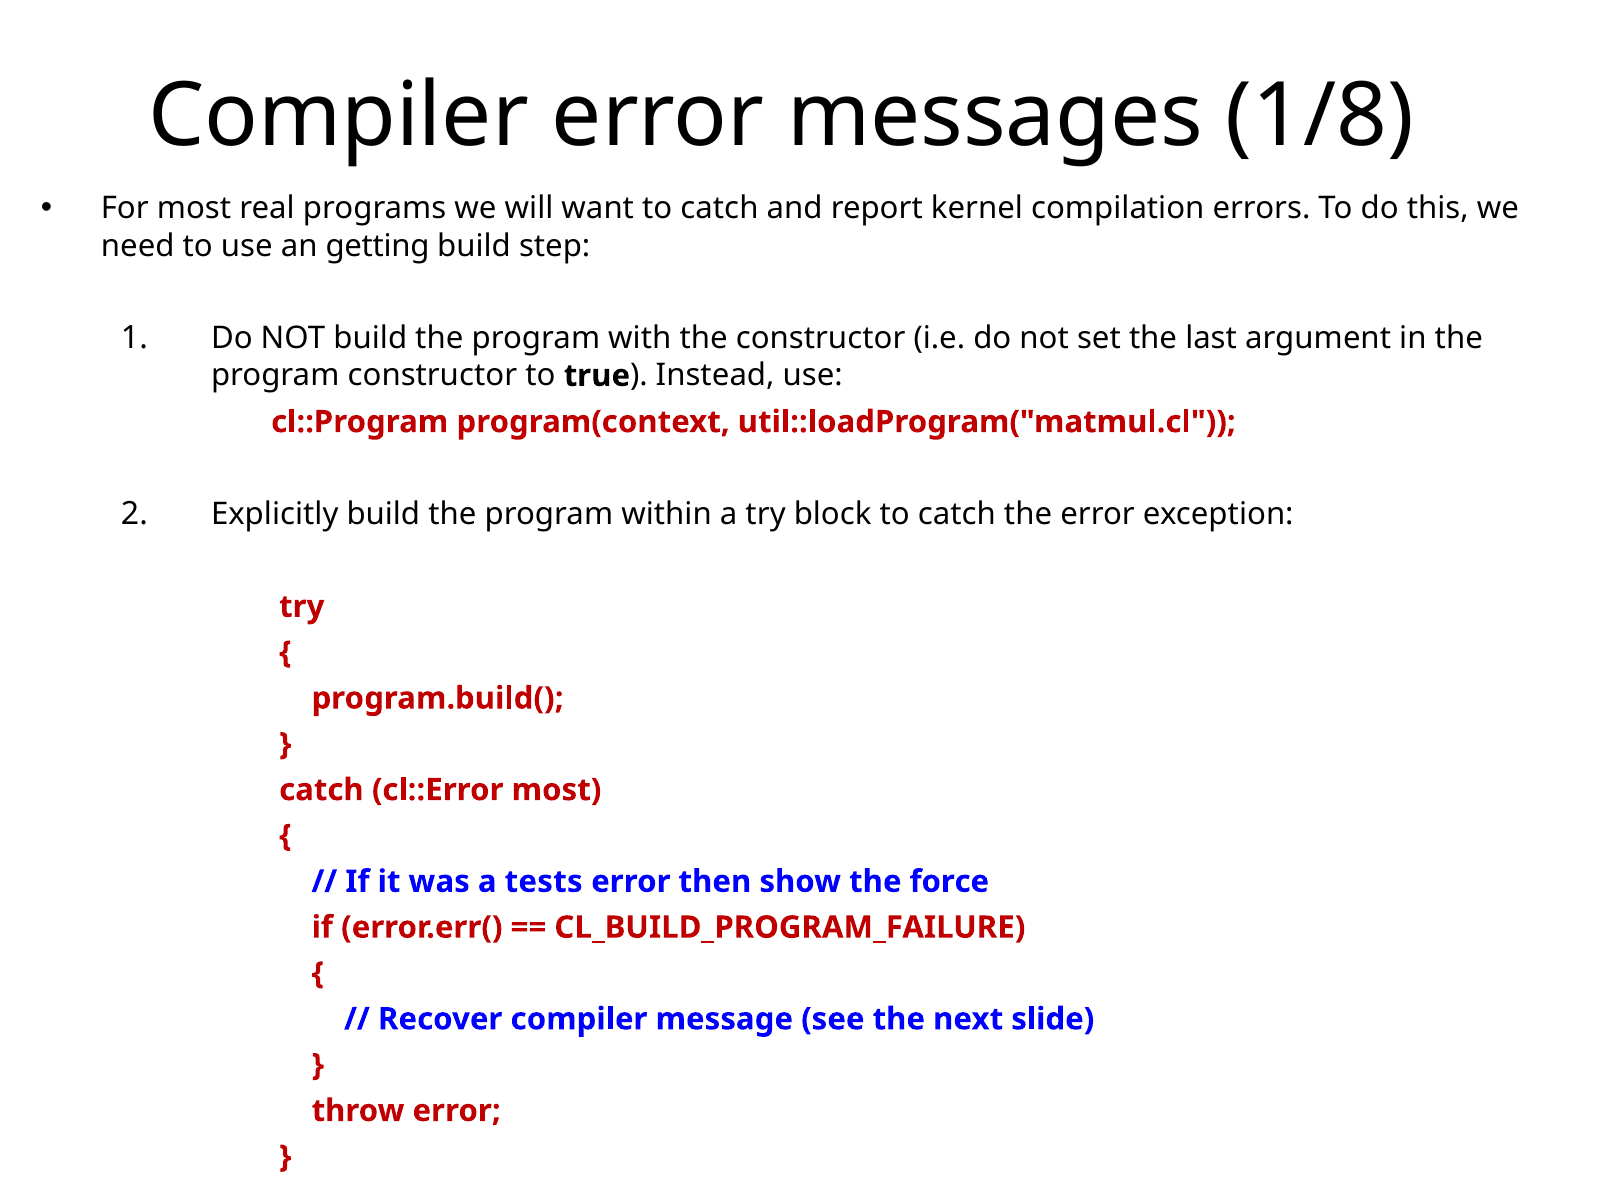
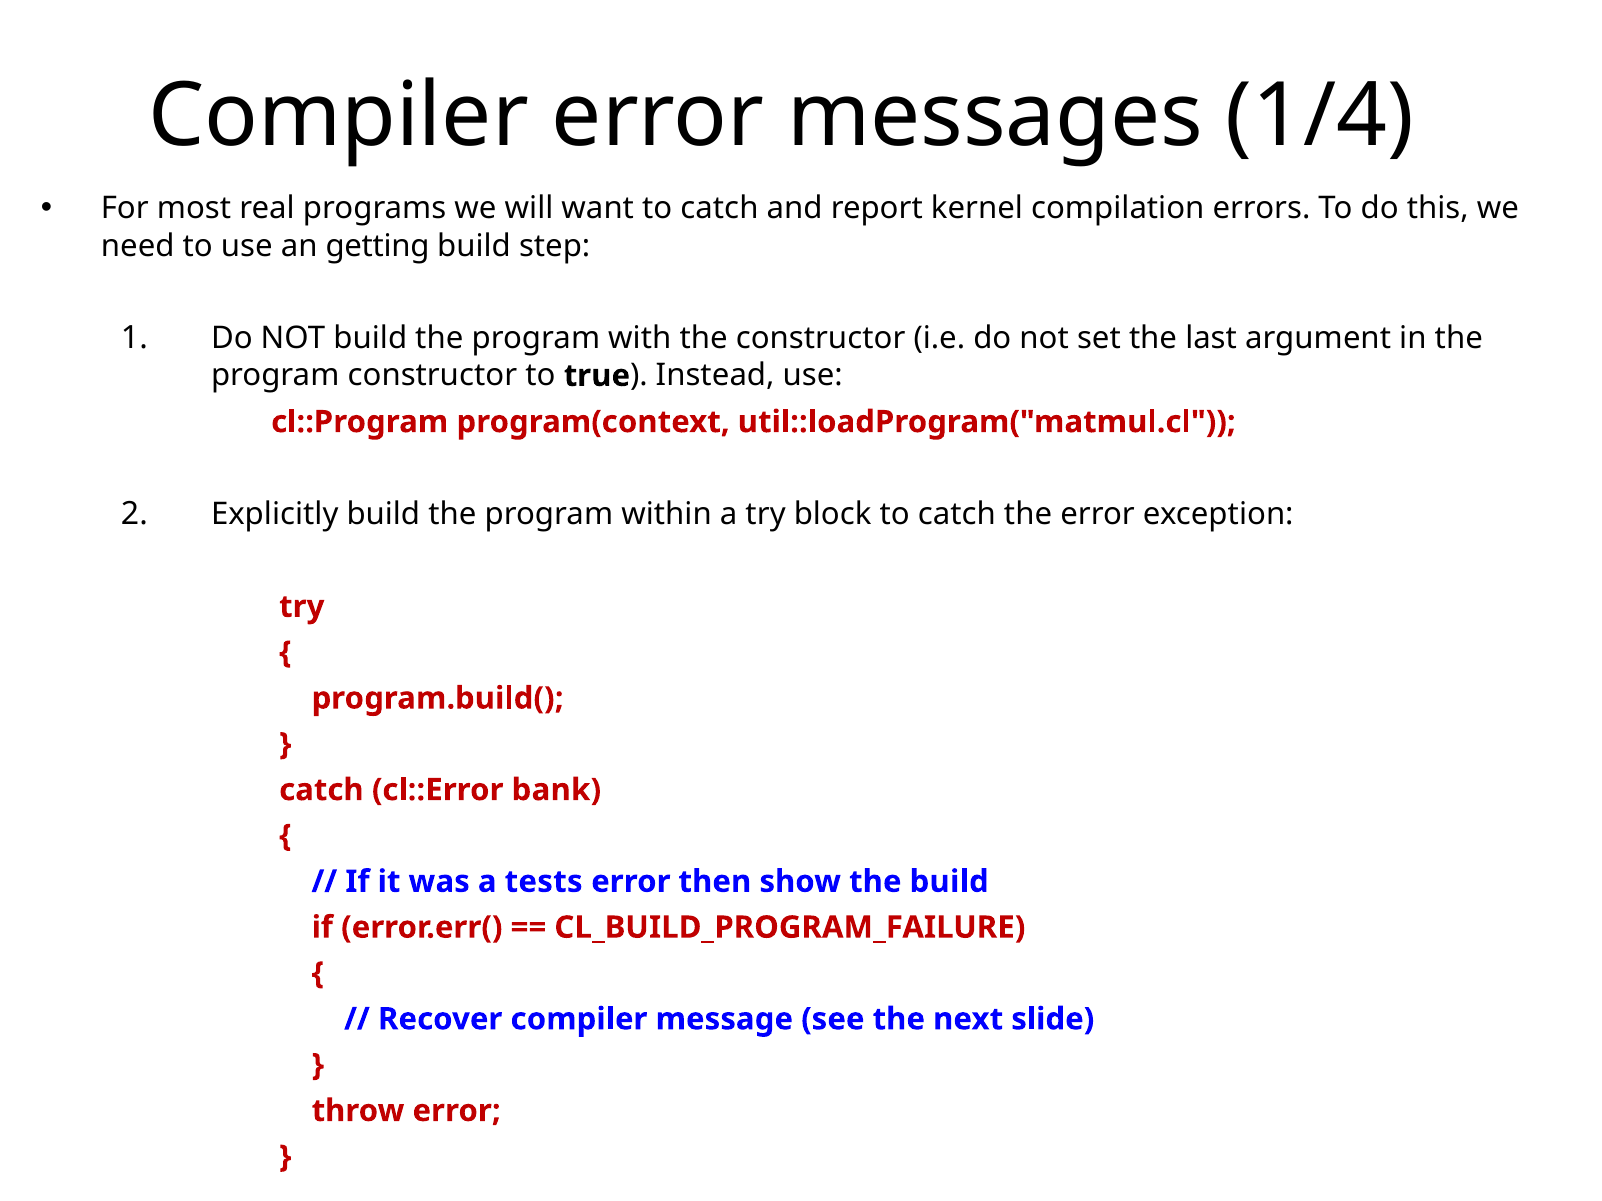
1/8: 1/8 -> 1/4
cl::Error most: most -> bank
the force: force -> build
